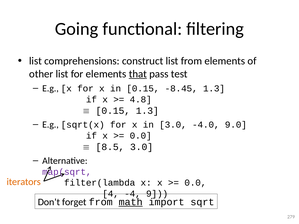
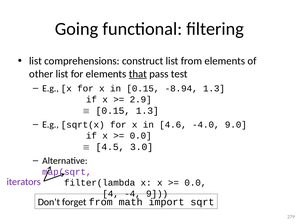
-8.45: -8.45 -> -8.94
4.8: 4.8 -> 2.9
in 3.0: 3.0 -> 4.6
8.5: 8.5 -> 4.5
iterators colour: orange -> purple
math underline: present -> none
